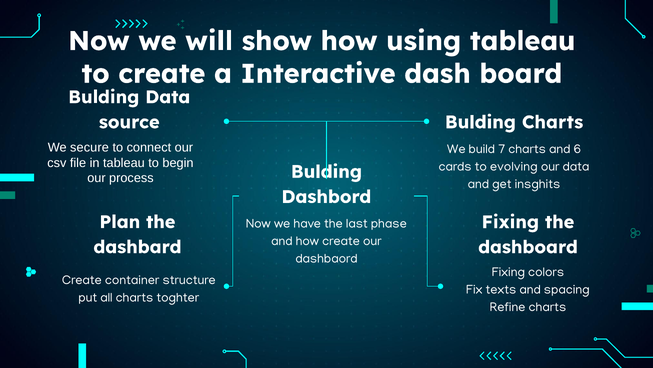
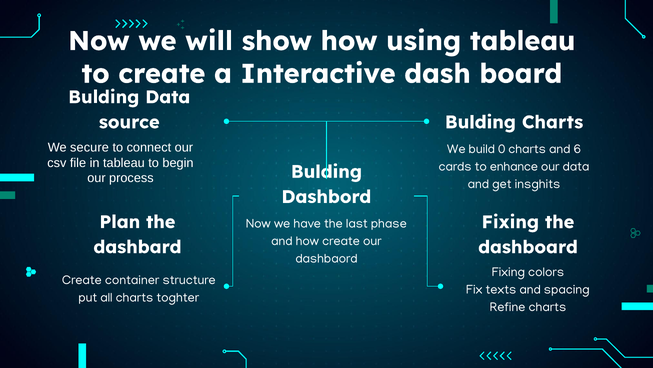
7: 7 -> 0
evolving: evolving -> enhance
